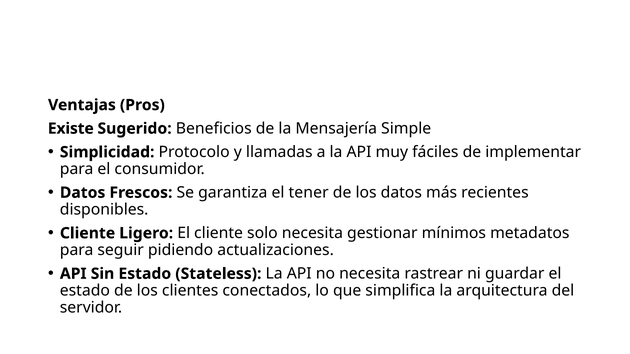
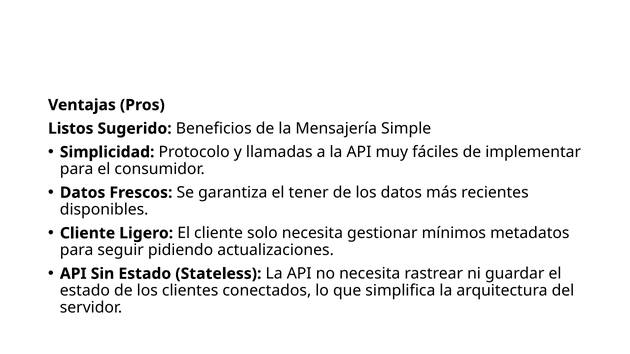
Existe: Existe -> Listos
